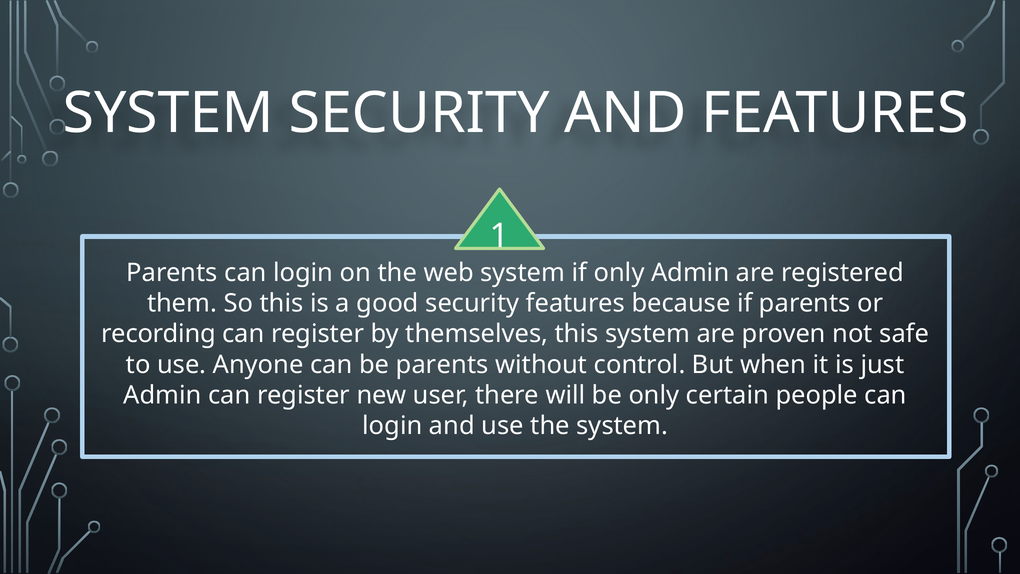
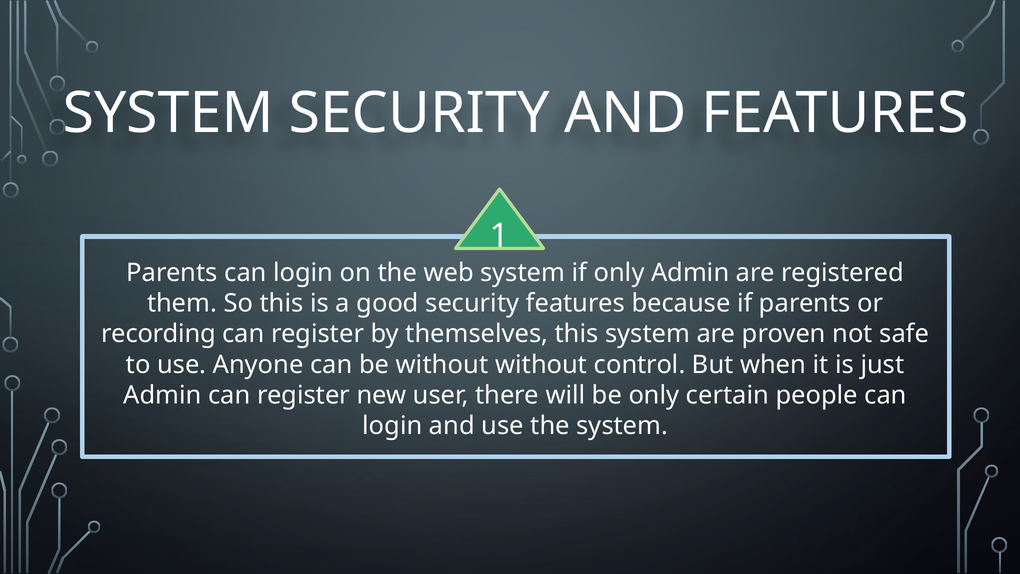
be parents: parents -> without
